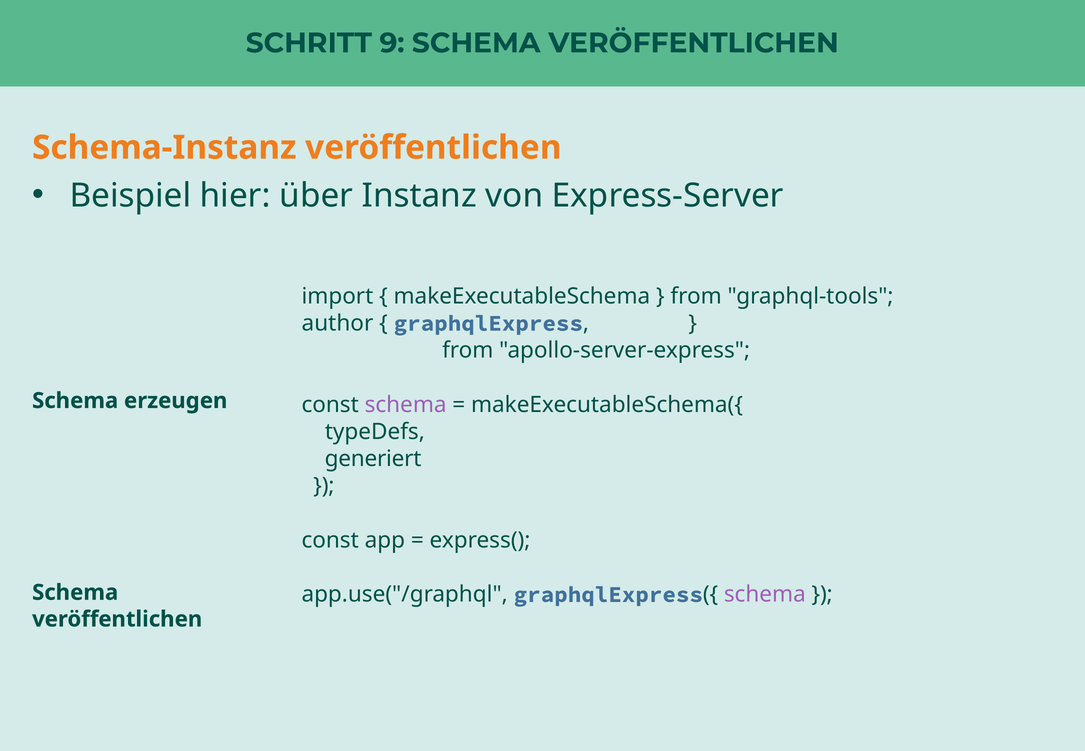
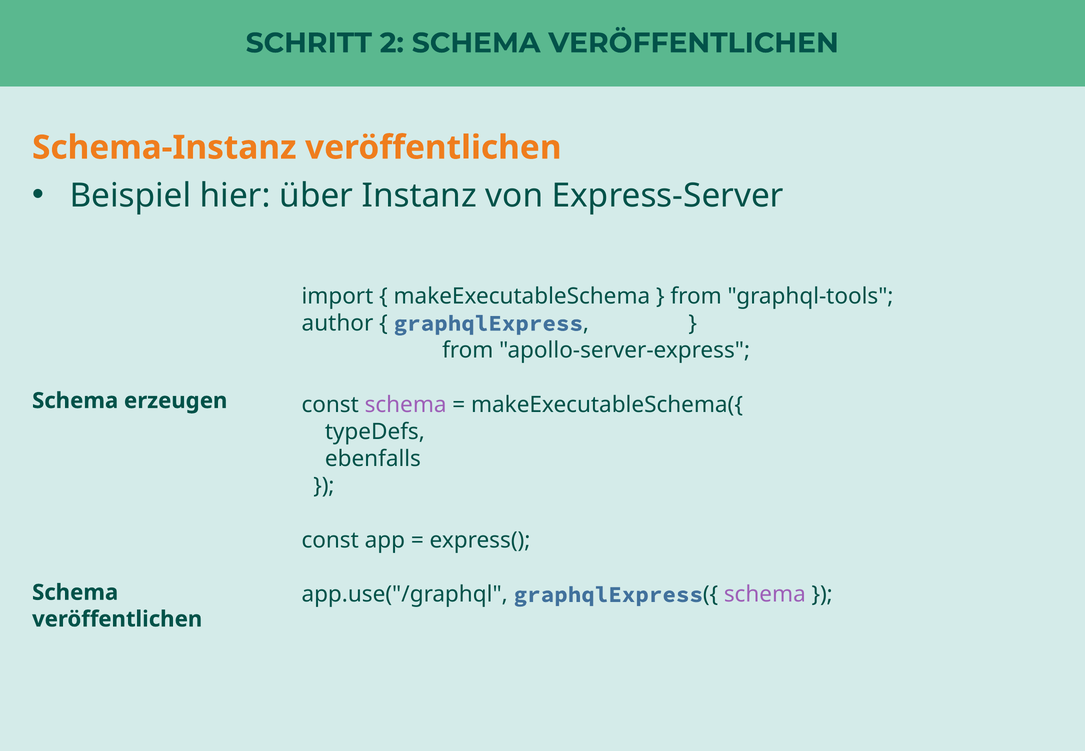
9: 9 -> 2
generiert: generiert -> ebenfalls
